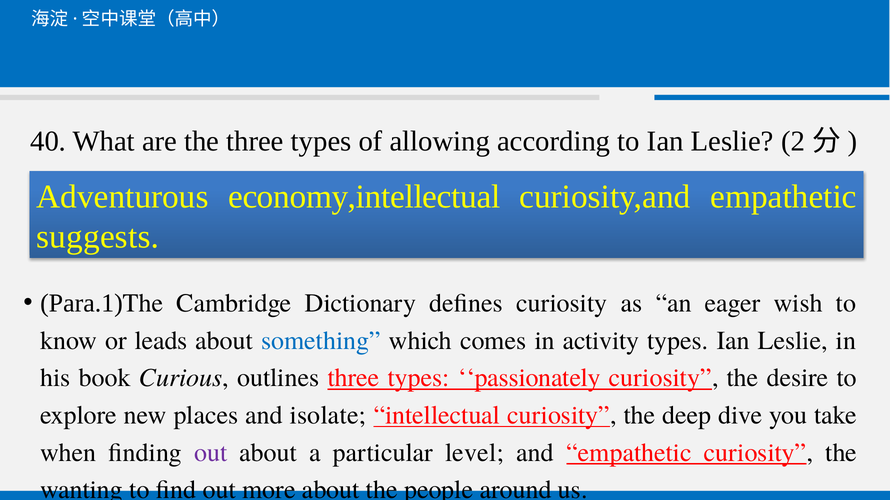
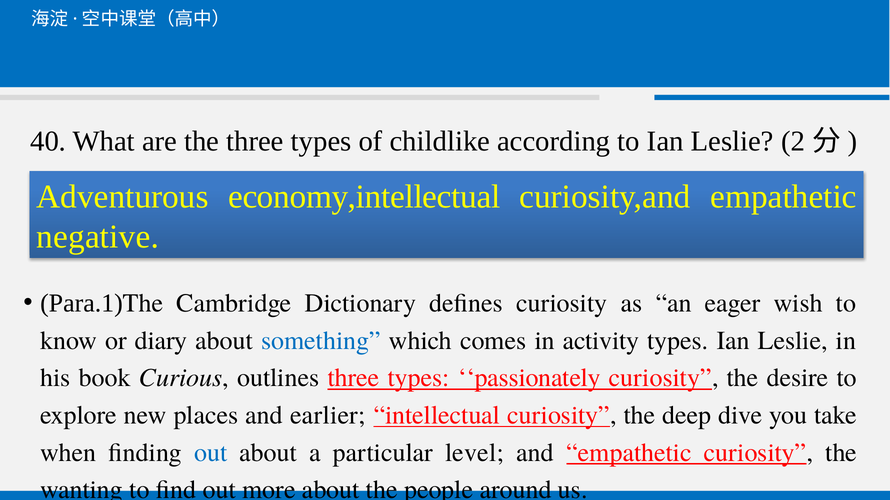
allowing: allowing -> childlike
suggests: suggests -> negative
leads: leads -> diary
isolate: isolate -> earlier
out at (211, 453) colour: purple -> blue
